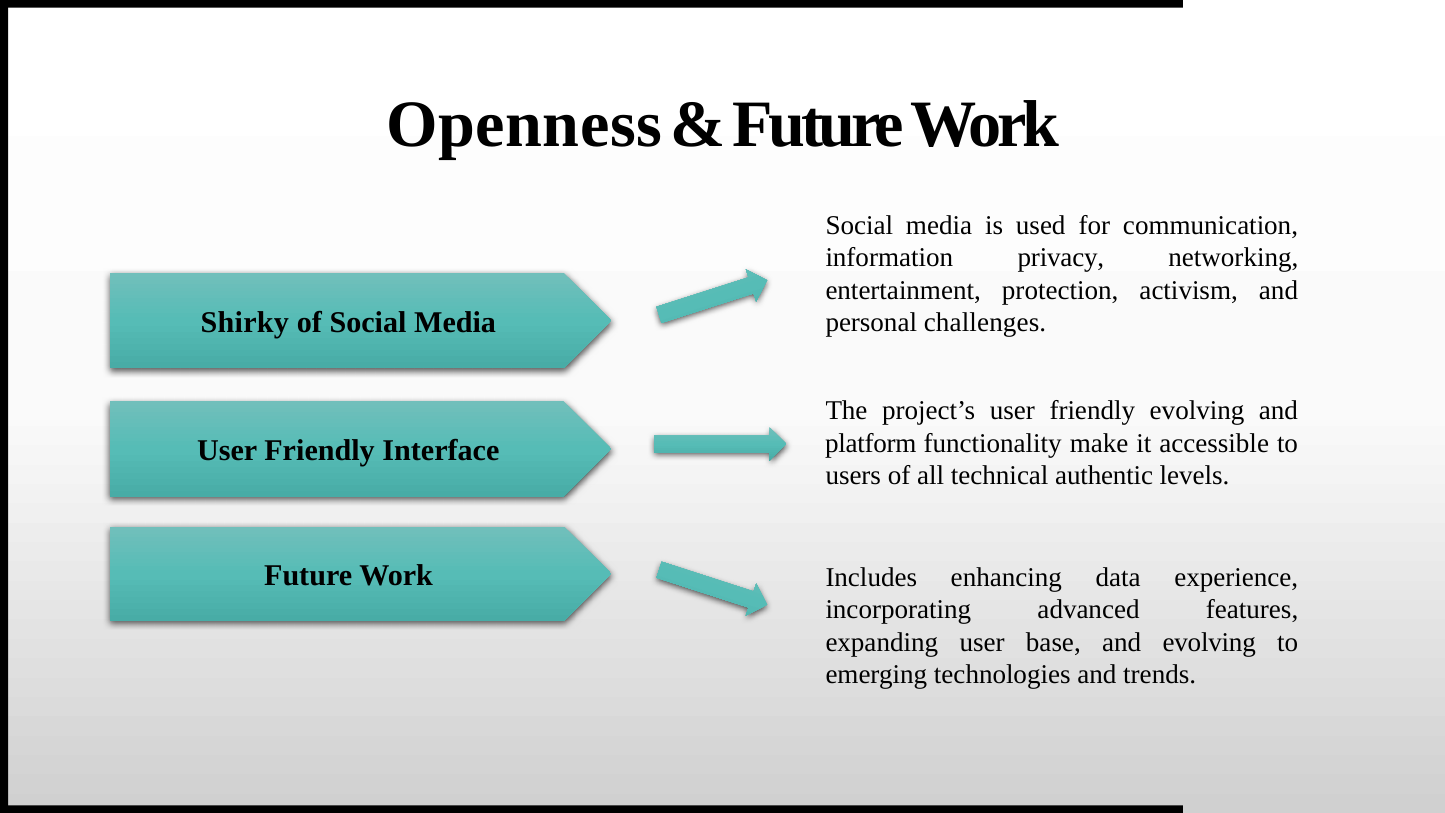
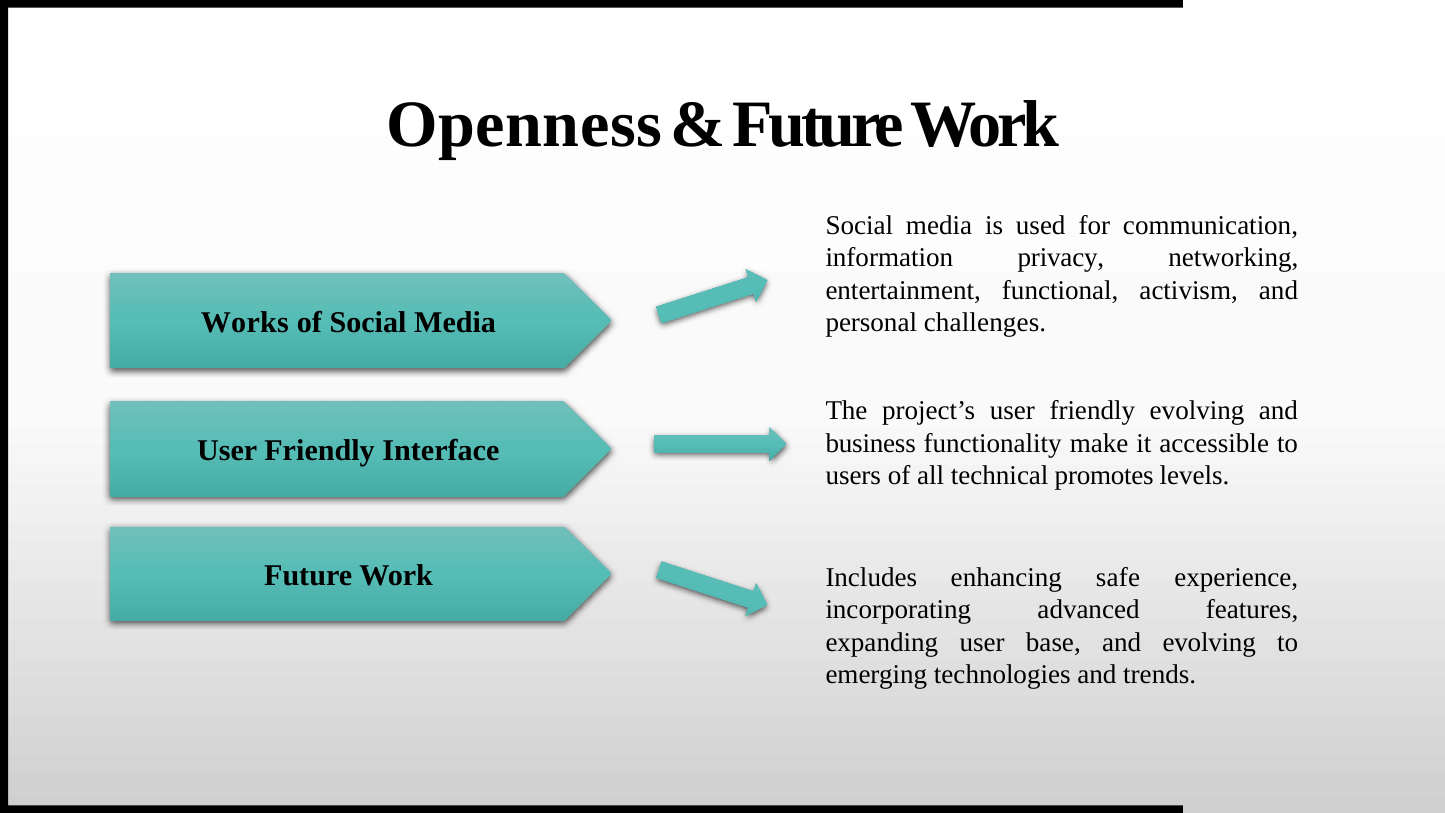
protection: protection -> functional
Shirky: Shirky -> Works
platform: platform -> business
authentic: authentic -> promotes
data: data -> safe
